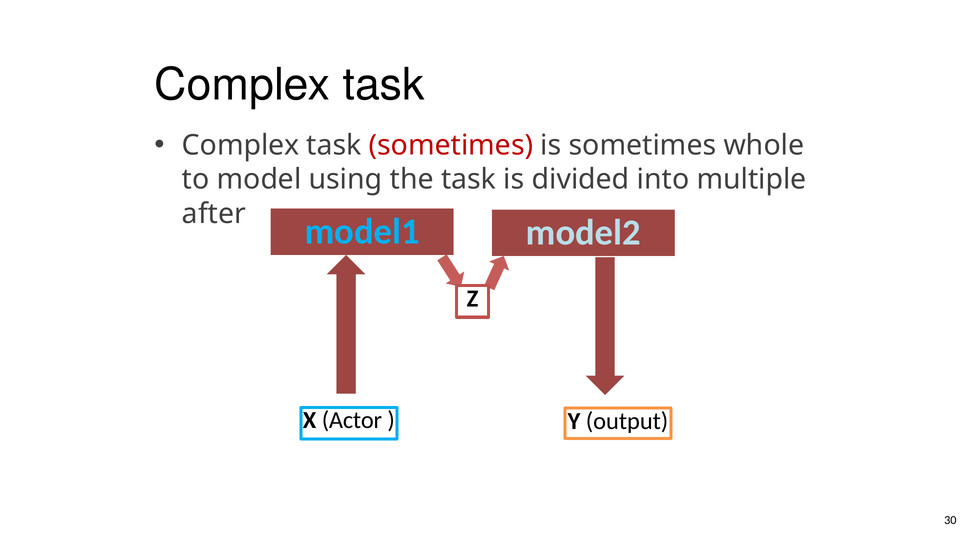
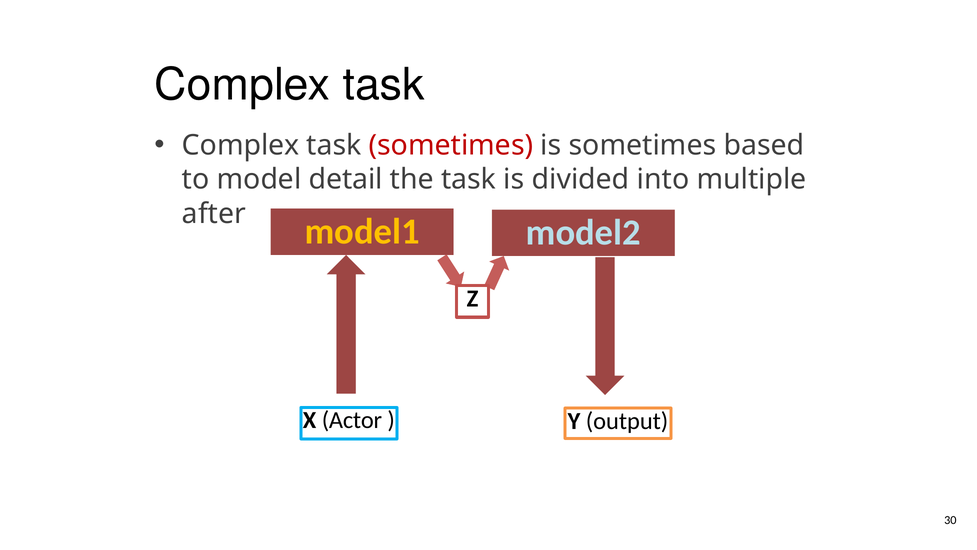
whole: whole -> based
using: using -> detail
model1 colour: light blue -> yellow
